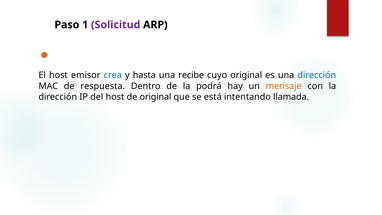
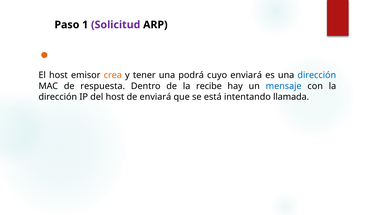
crea colour: blue -> orange
hasta: hasta -> tener
recibe: recibe -> podrá
cuyo original: original -> enviará
podrá: podrá -> recibe
mensaje colour: orange -> blue
de original: original -> enviará
